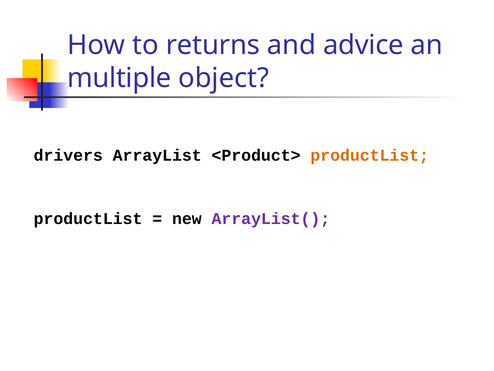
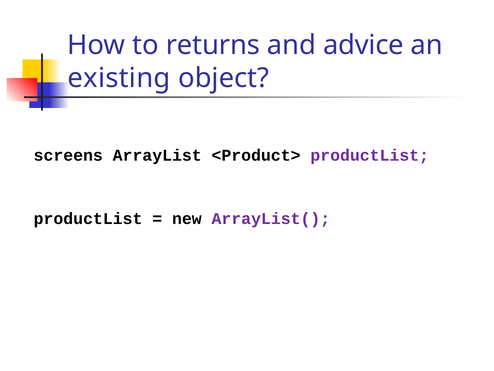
multiple: multiple -> existing
drivers: drivers -> screens
productList at (370, 155) colour: orange -> purple
